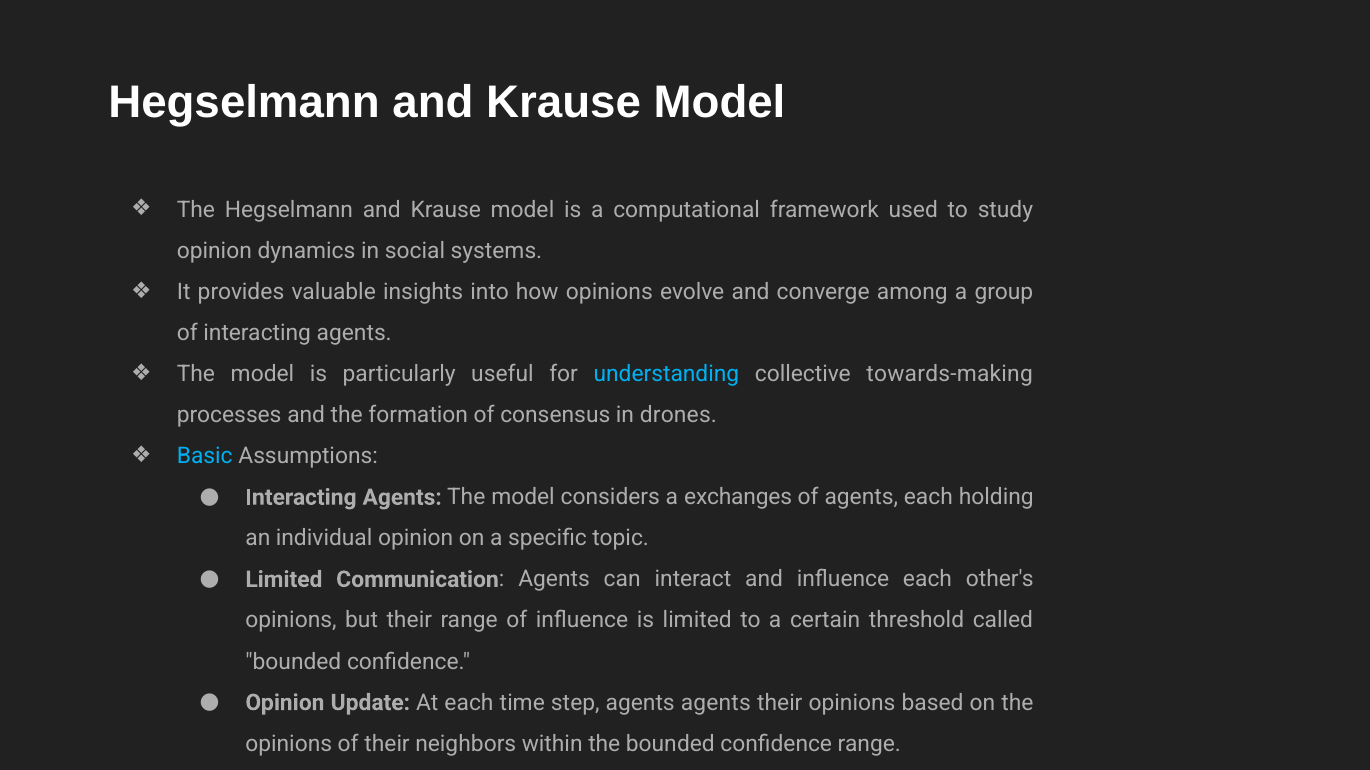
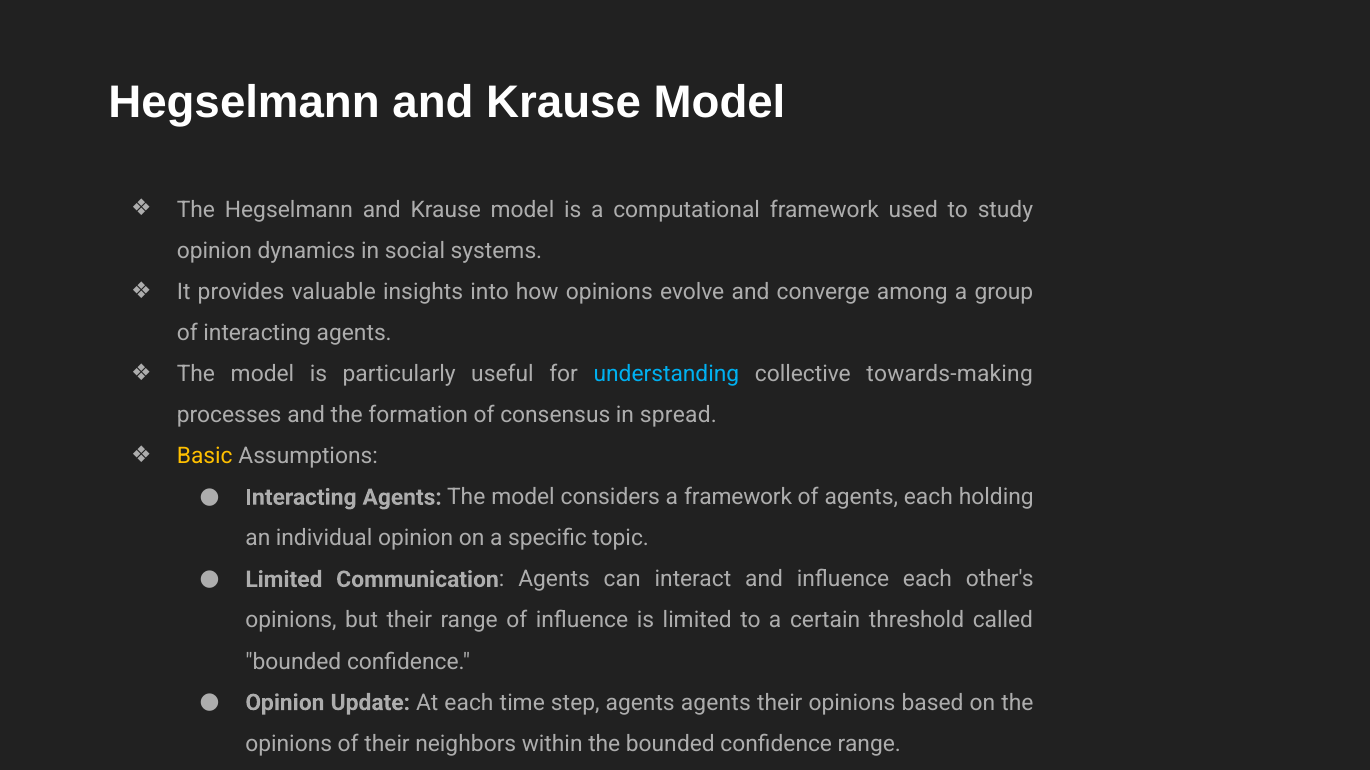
drones: drones -> spread
Basic colour: light blue -> yellow
a exchanges: exchanges -> framework
